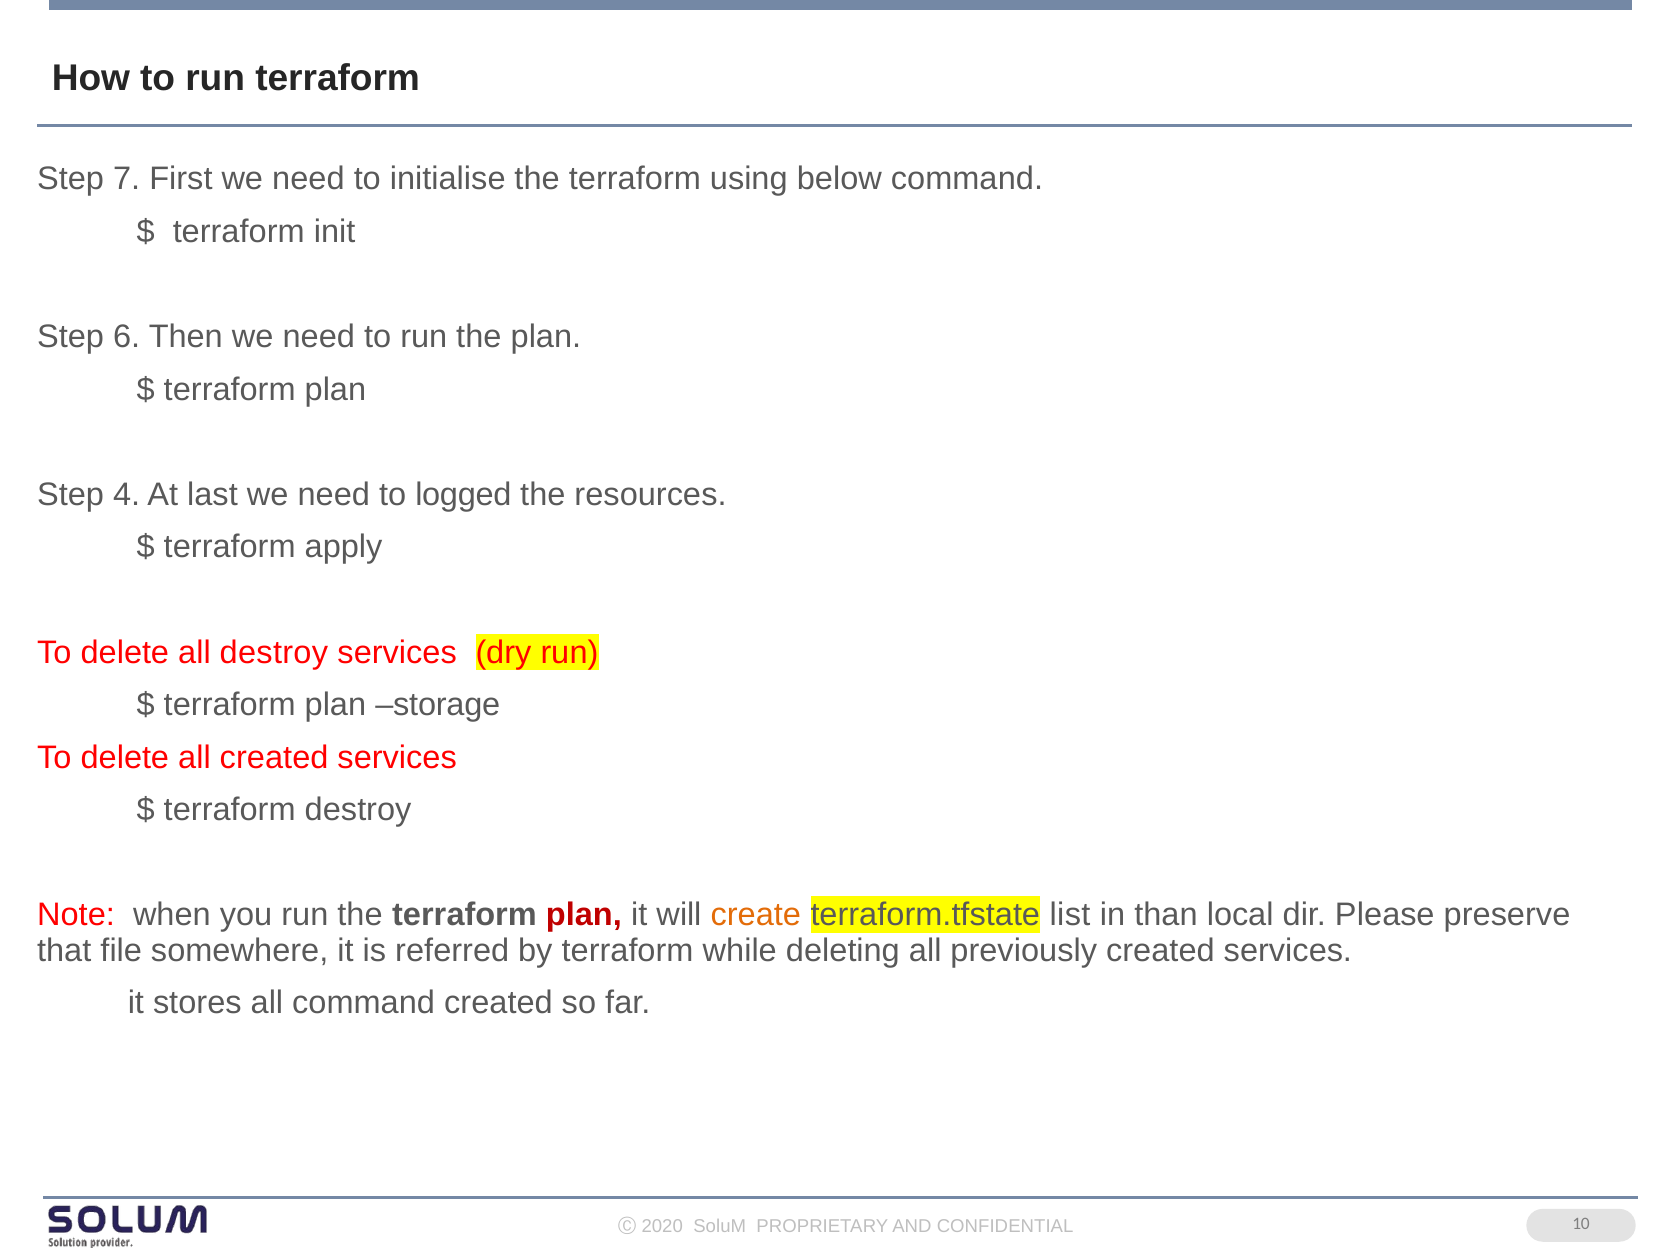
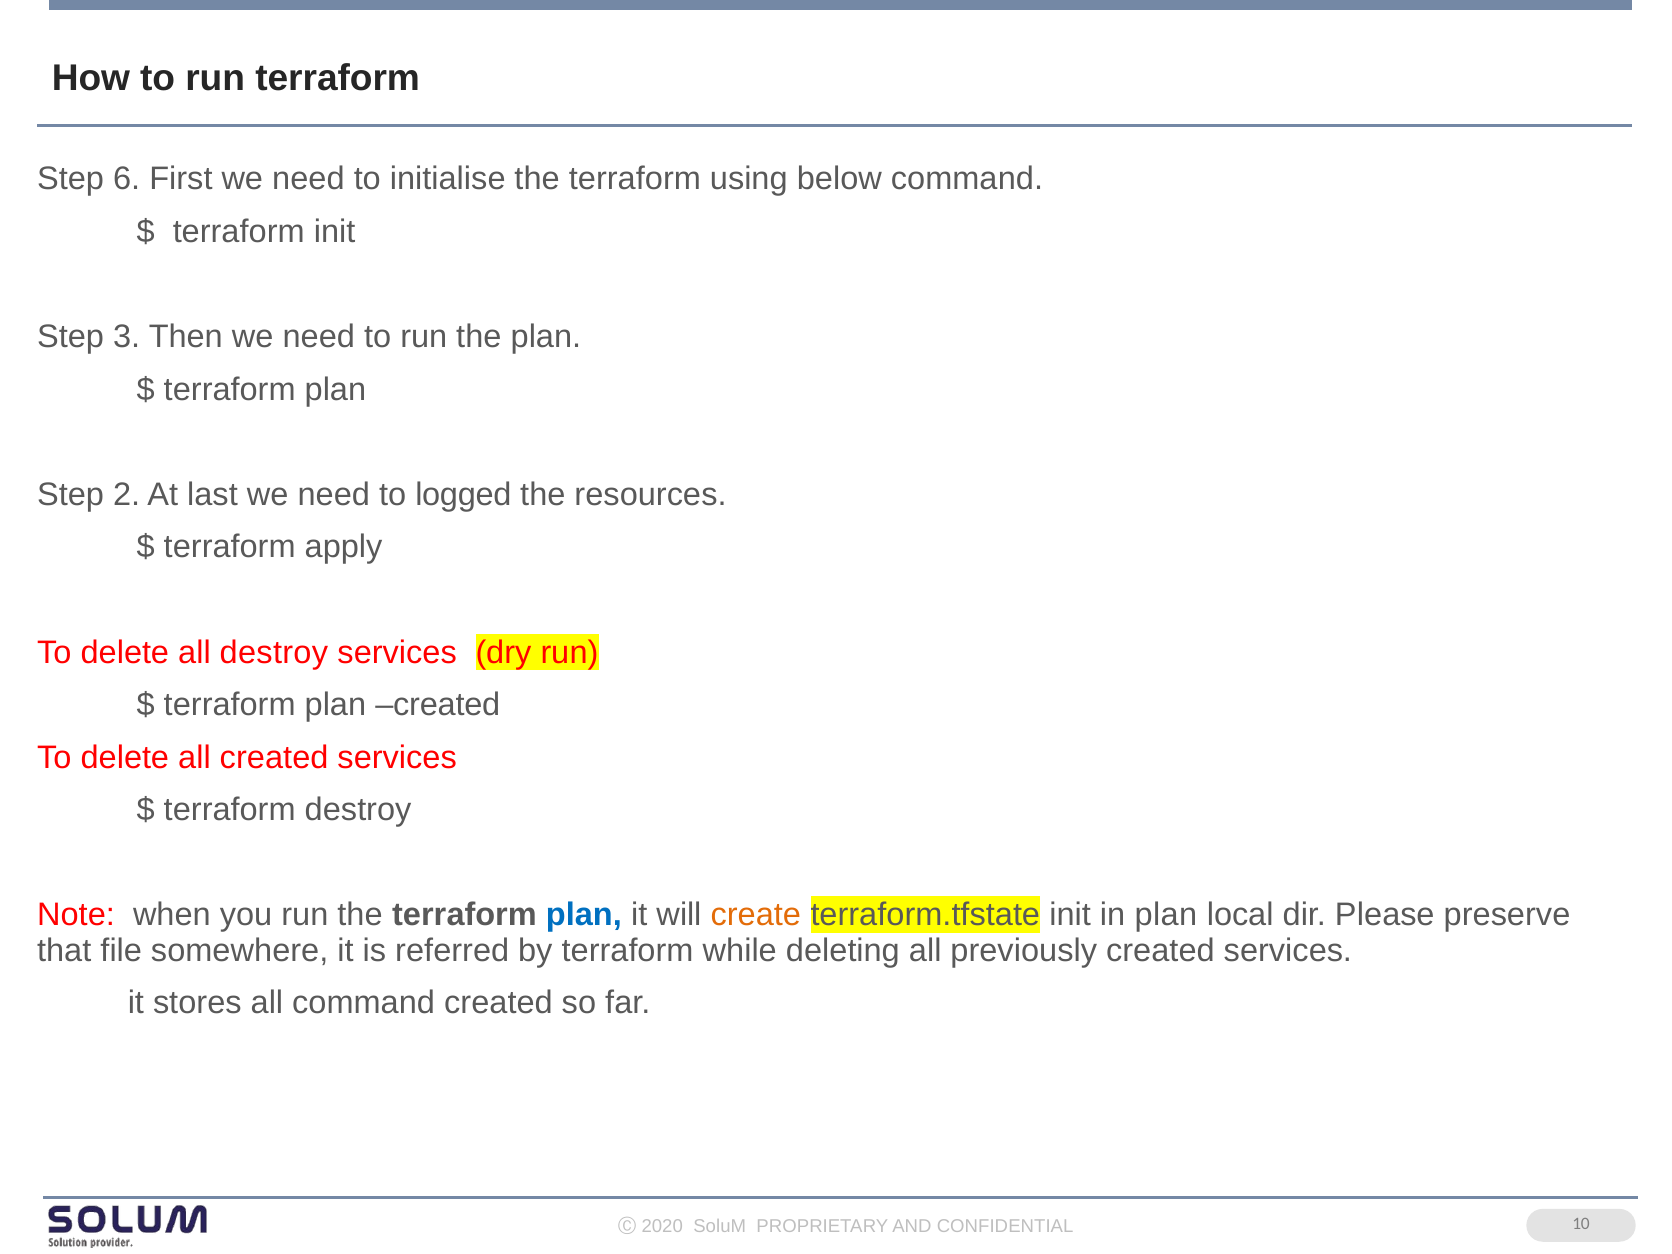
7: 7 -> 6
6: 6 -> 3
4: 4 -> 2
plan storage: storage -> created
plan at (584, 915) colour: red -> blue
terraform.tfstate list: list -> init
in than: than -> plan
